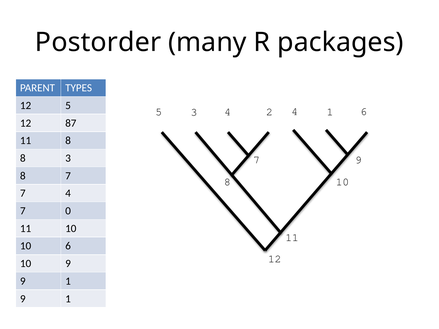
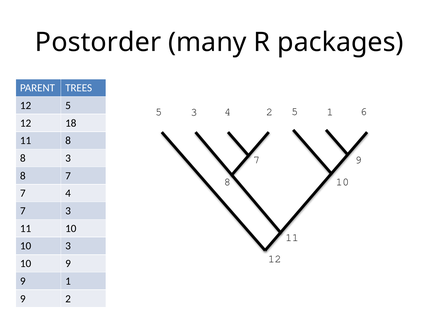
TYPES: TYPES -> TREES
2 4: 4 -> 5
87: 87 -> 18
7 0: 0 -> 3
10 6: 6 -> 3
1 at (68, 299): 1 -> 2
